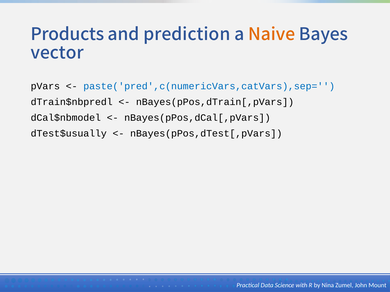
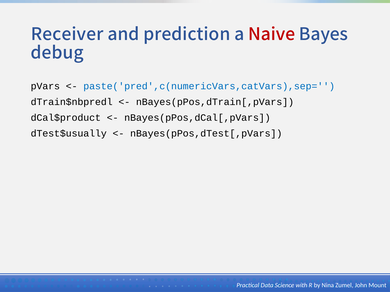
Products: Products -> Receiver
Naive colour: orange -> red
vector: vector -> debug
dCal$nbmodel: dCal$nbmodel -> dCal$product
